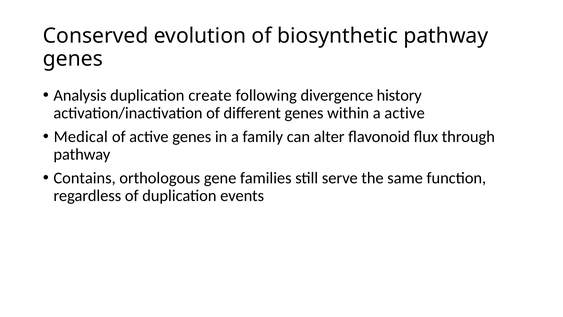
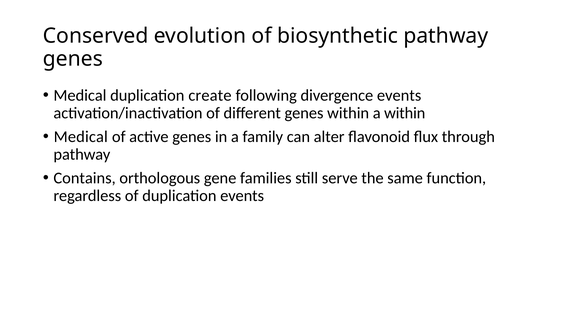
Analysis at (80, 95): Analysis -> Medical
divergence history: history -> events
a active: active -> within
